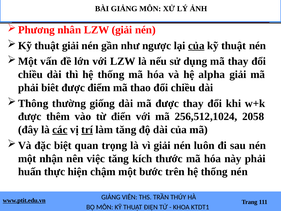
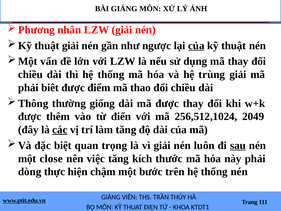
alpha: alpha -> trùng
2058: 2058 -> 2049
trí underline: present -> none
sau underline: none -> present
nhận: nhận -> close
huấn: huấn -> dòng
